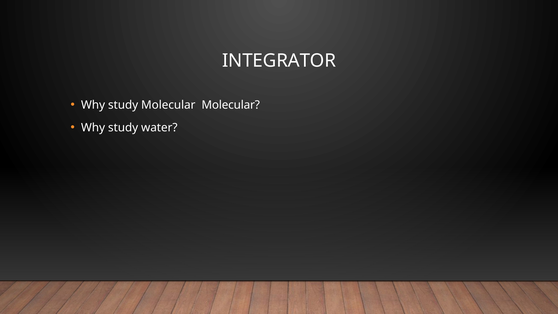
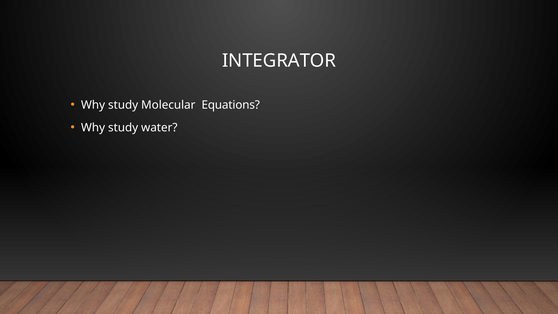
Molecular Molecular: Molecular -> Equations
